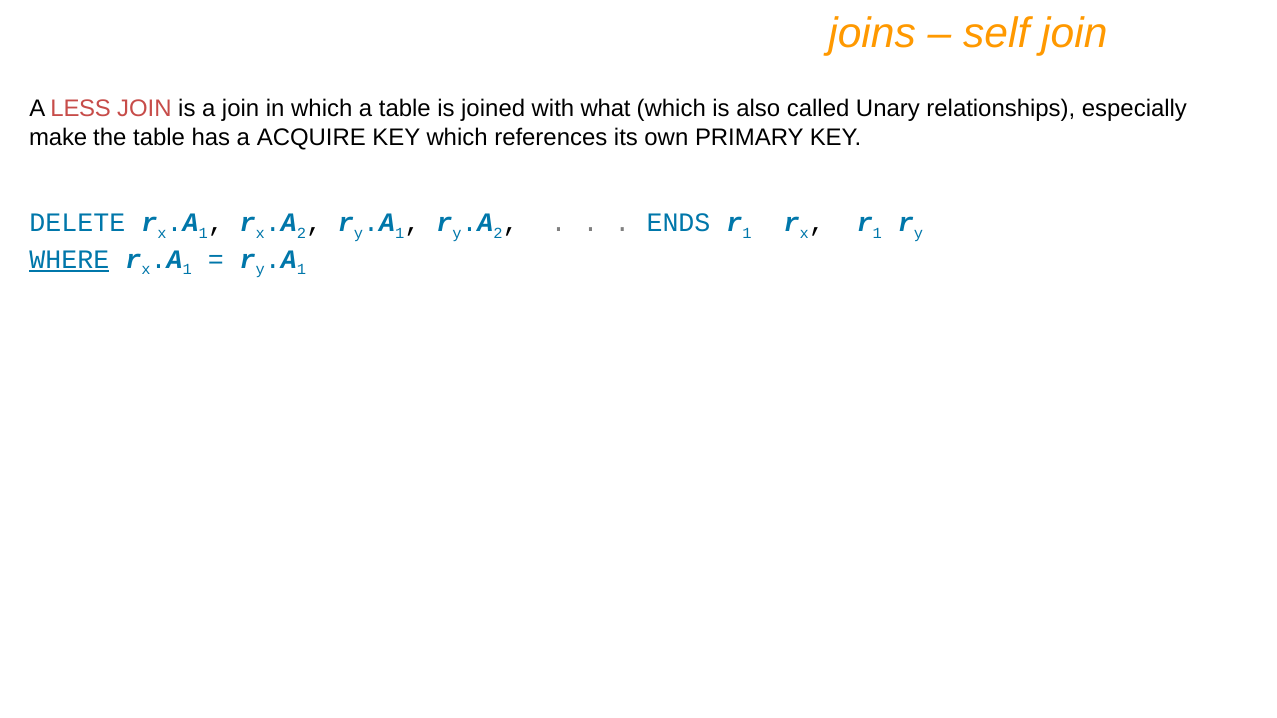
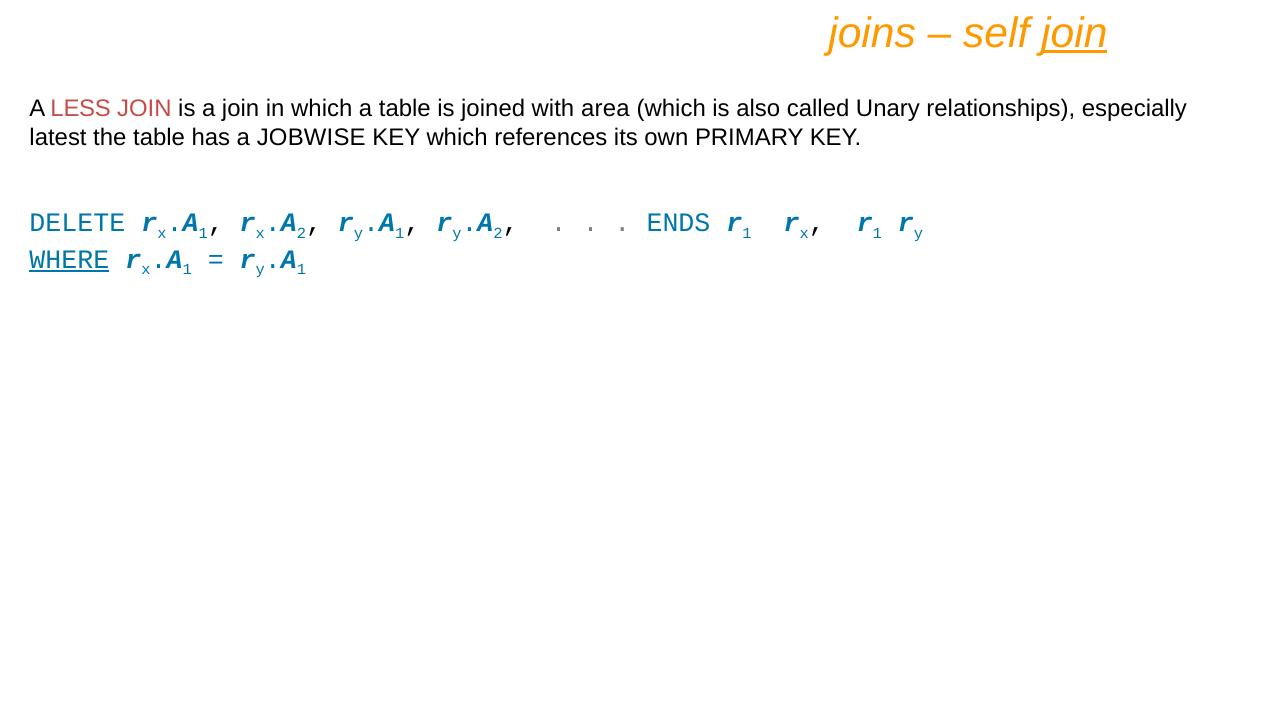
join at (1074, 33) underline: none -> present
what: what -> area
make: make -> latest
ACQUIRE: ACQUIRE -> JOBWISE
